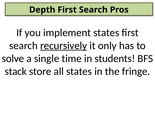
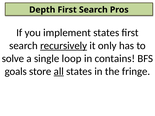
time: time -> loop
students: students -> contains
stack: stack -> goals
all underline: none -> present
